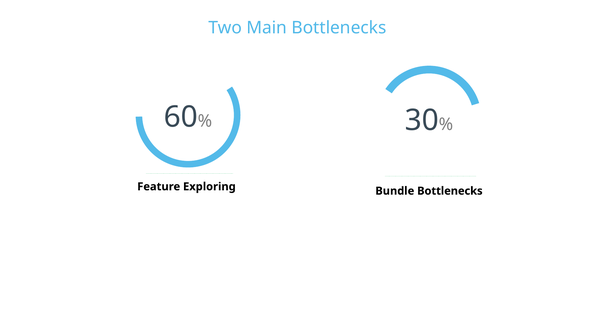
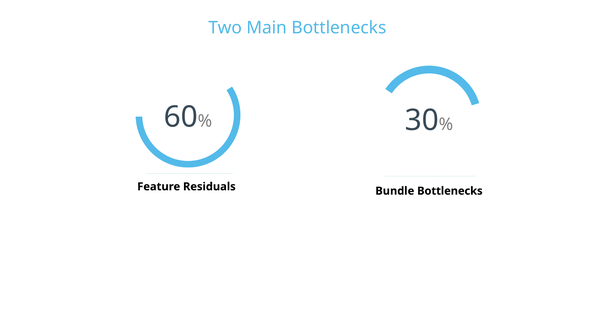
Exploring: Exploring -> Residuals
